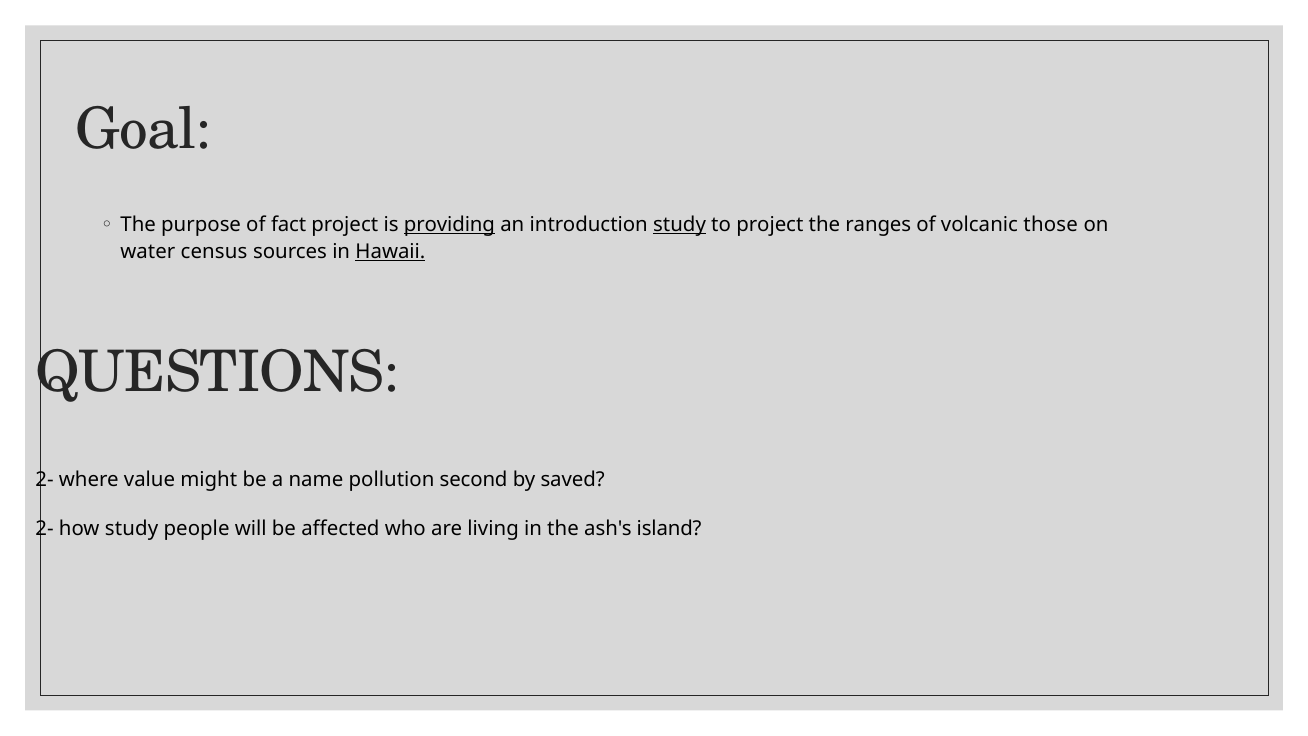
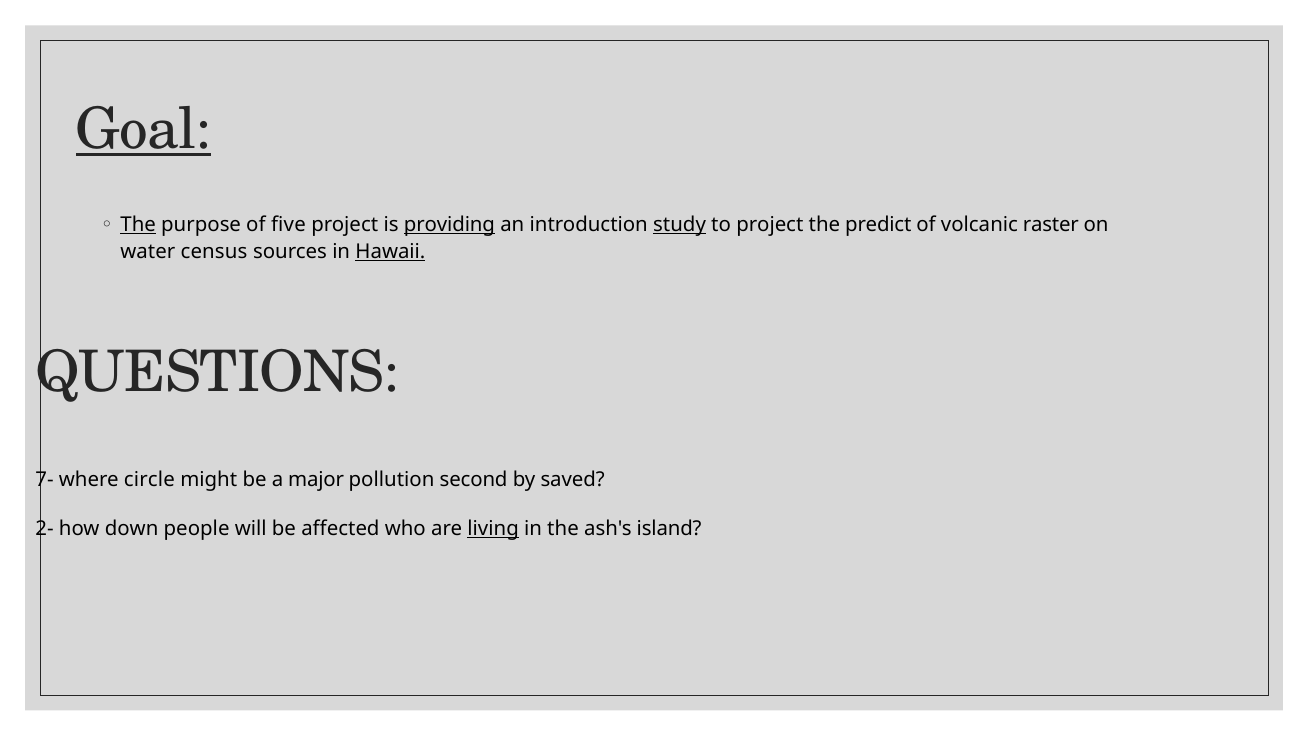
Goal underline: none -> present
The at (138, 225) underline: none -> present
fact: fact -> five
ranges: ranges -> predict
those: those -> raster
2- at (45, 479): 2- -> 7-
value: value -> circle
name: name -> major
how study: study -> down
living underline: none -> present
